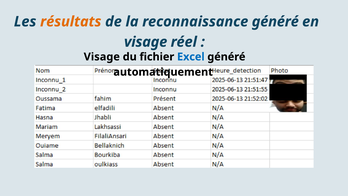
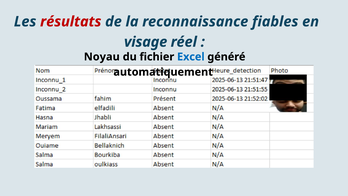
résultats colour: orange -> red
reconnaissance généré: généré -> fiables
Visage at (102, 57): Visage -> Noyau
